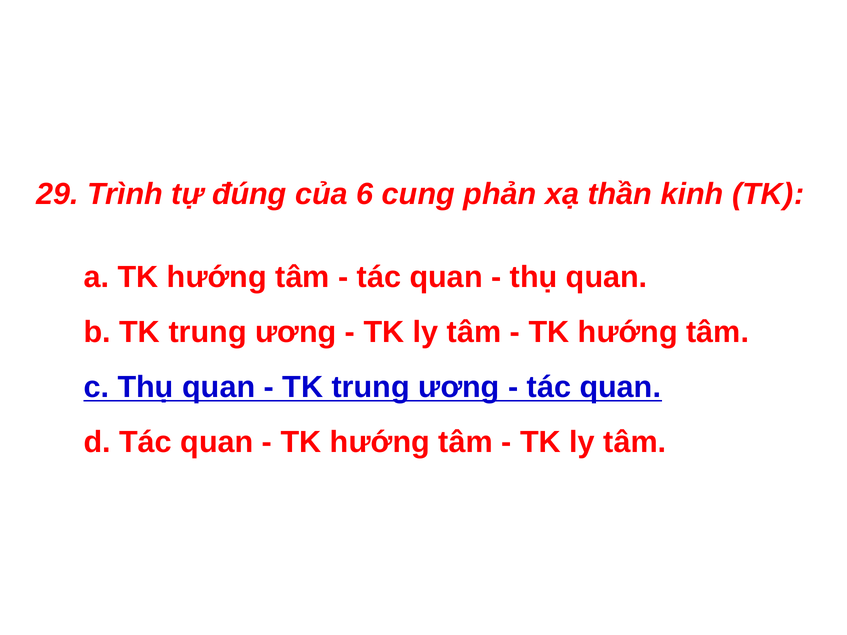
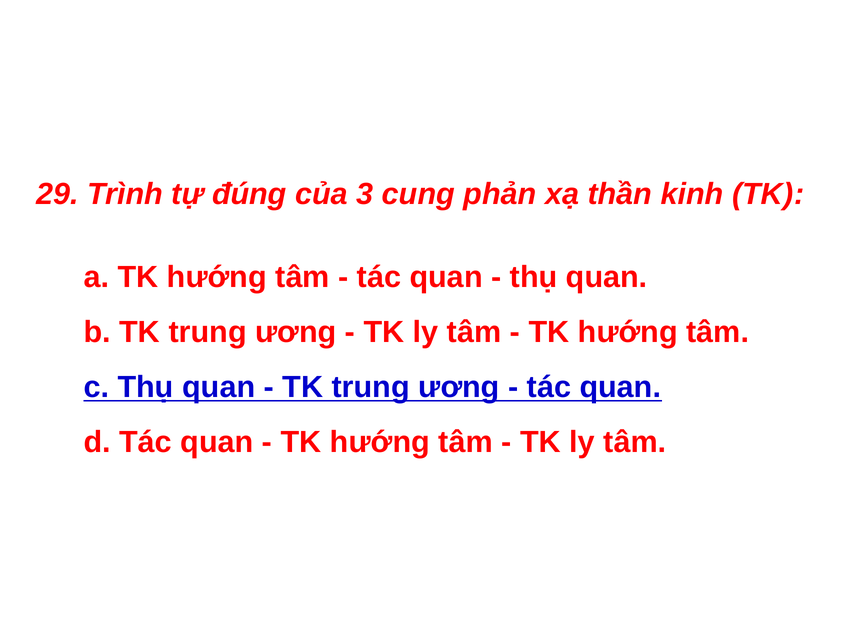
6: 6 -> 3
